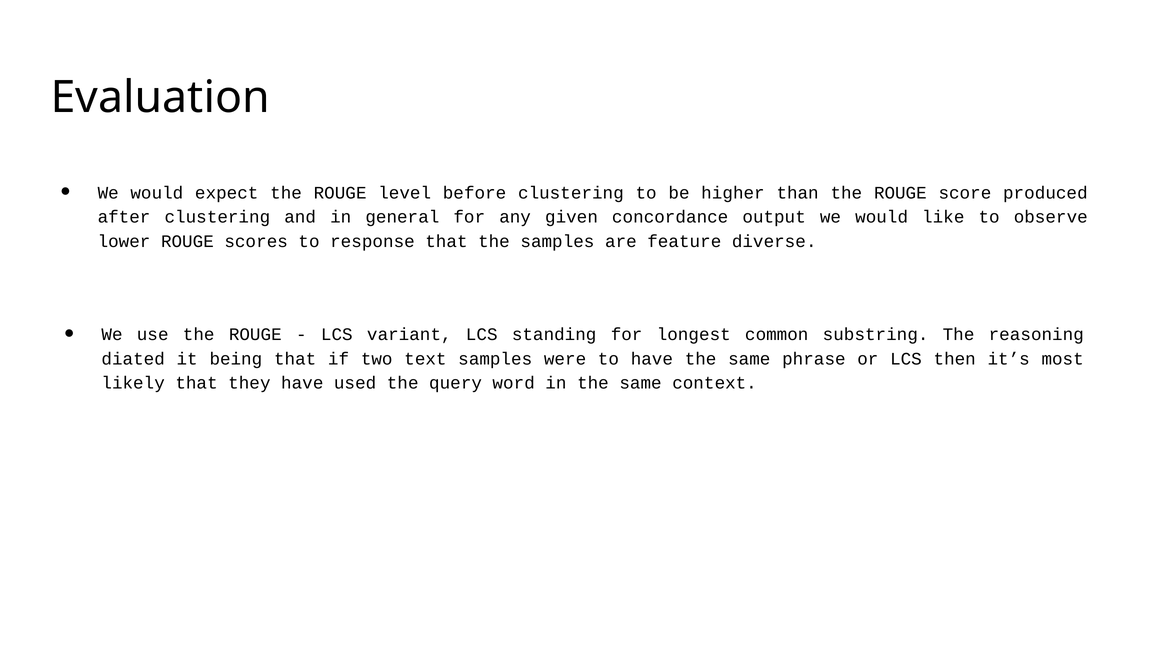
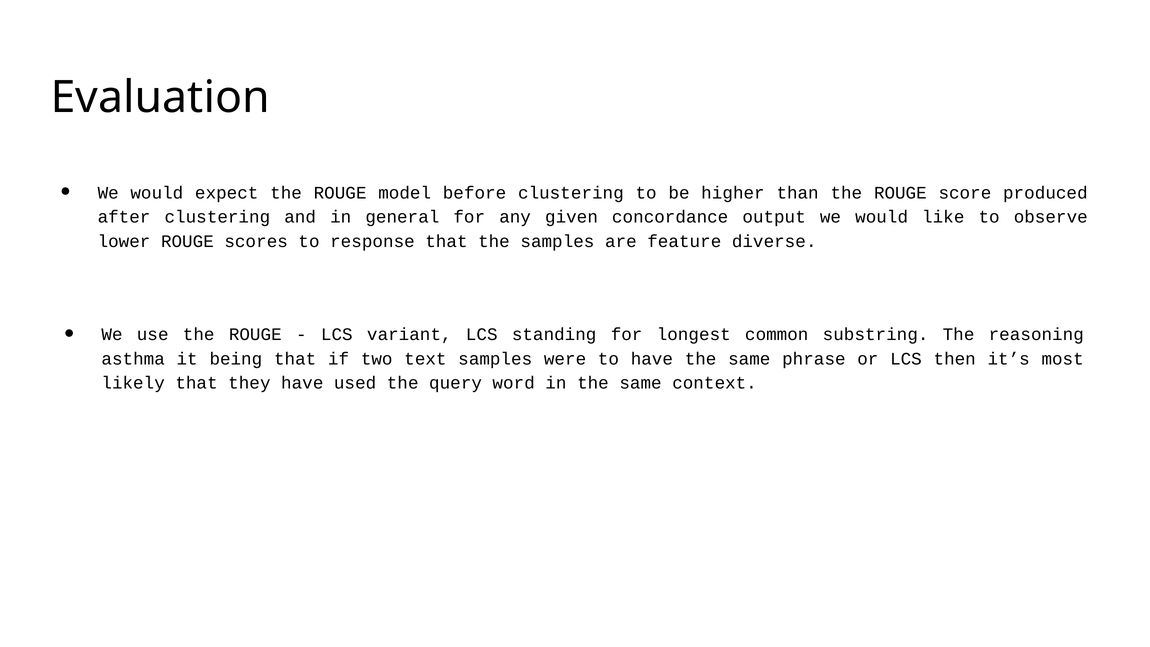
level: level -> model
diated: diated -> asthma
